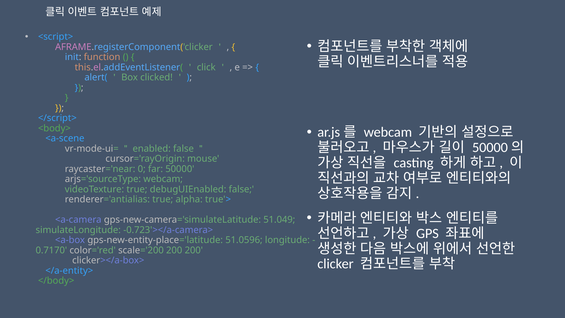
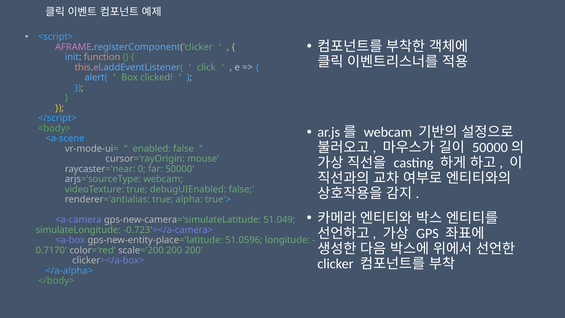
</a-entity>: </a-entity> -> </a-alpha>
